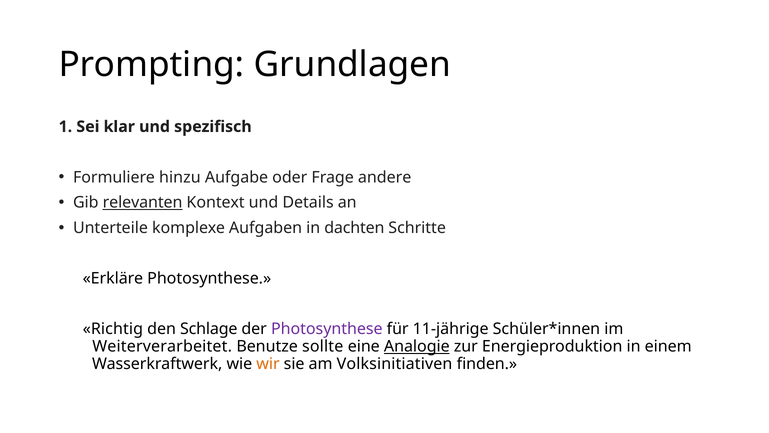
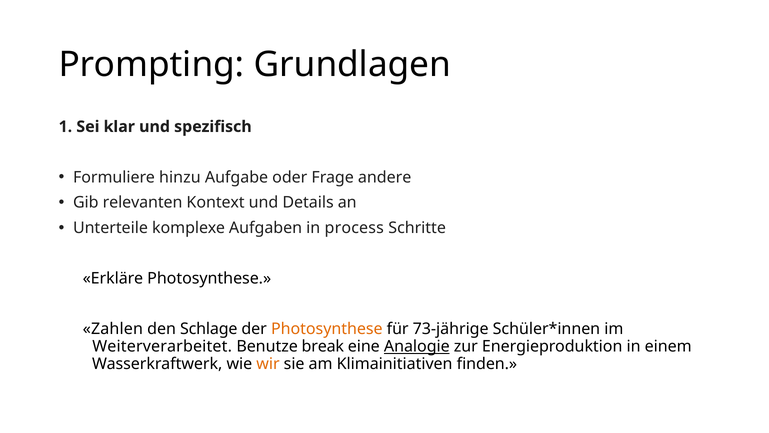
relevanten underline: present -> none
dachten: dachten -> process
Richtig: Richtig -> Zahlen
Photosynthese at (327, 329) colour: purple -> orange
11-jährige: 11-jährige -> 73-jährige
sollte: sollte -> break
Volksinitiativen: Volksinitiativen -> Klimainitiativen
